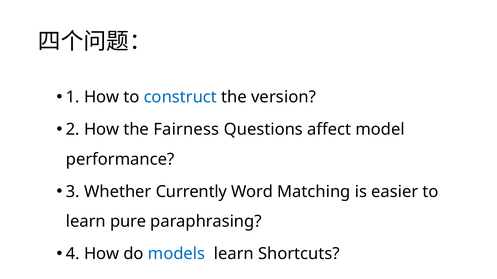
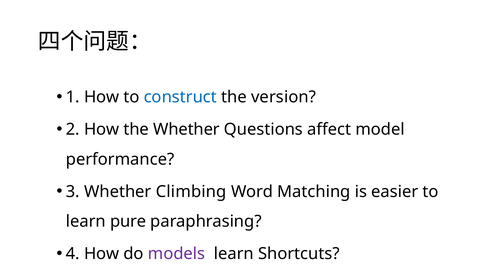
the Fairness: Fairness -> Whether
Currently: Currently -> Climbing
models colour: blue -> purple
